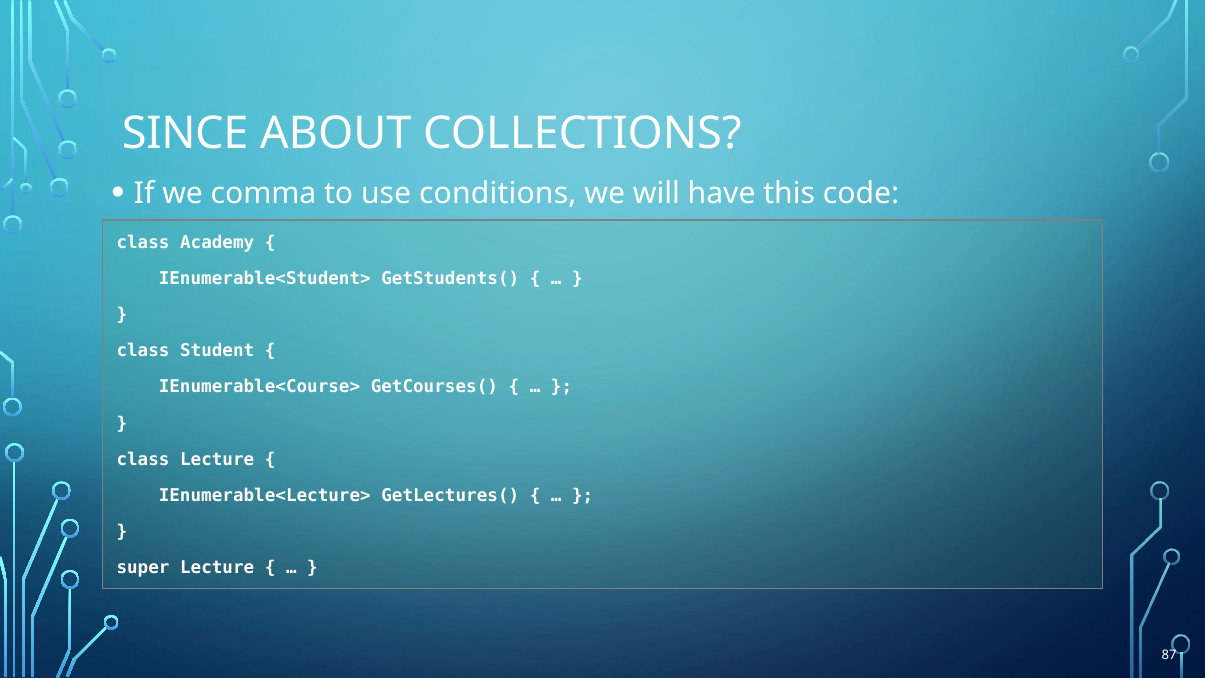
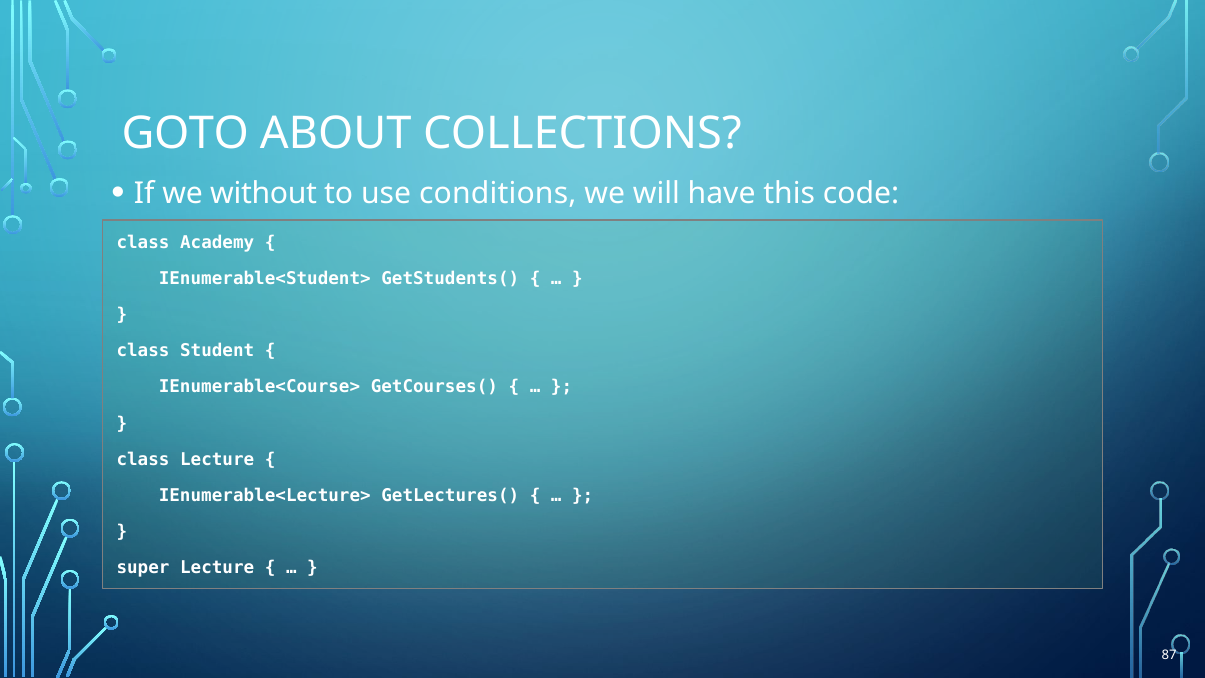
SINCE: SINCE -> GOTO
comma: comma -> without
